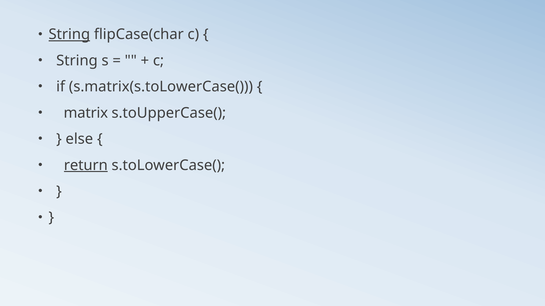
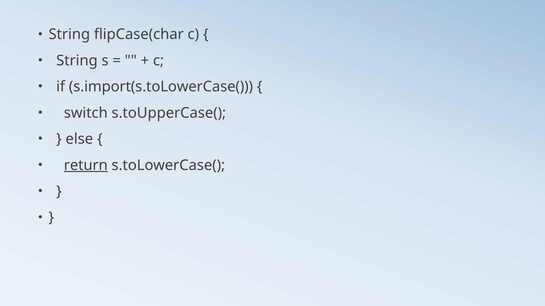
String at (69, 34) underline: present -> none
s.matrix(s.toLowerCase(: s.matrix(s.toLowerCase( -> s.import(s.toLowerCase(
matrix: matrix -> switch
